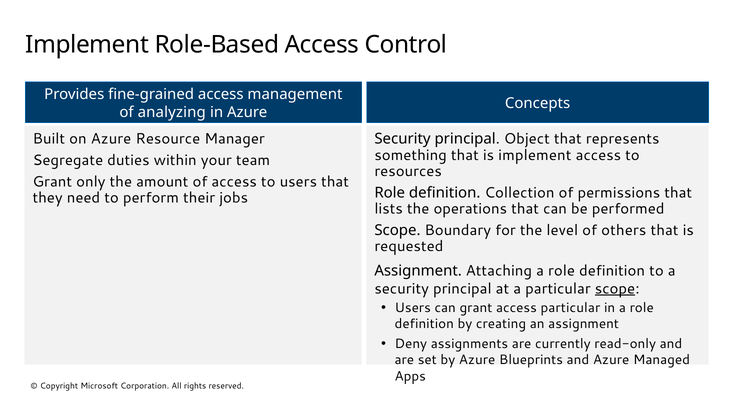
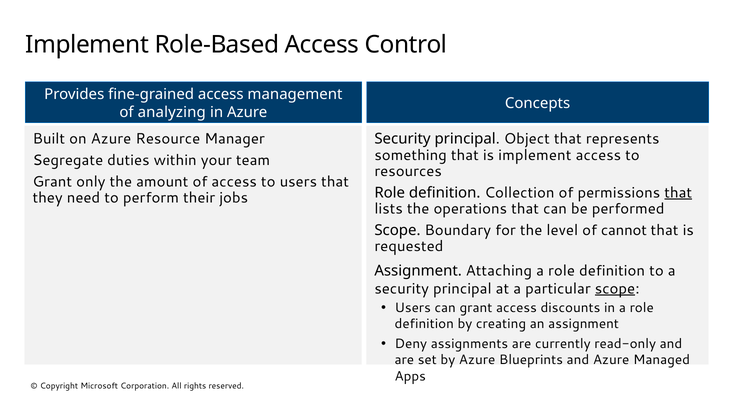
that at (678, 193) underline: none -> present
others: others -> cannot
access particular: particular -> discounts
